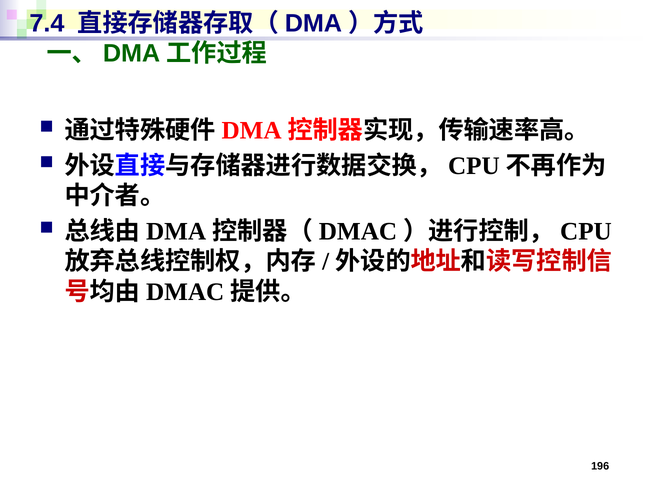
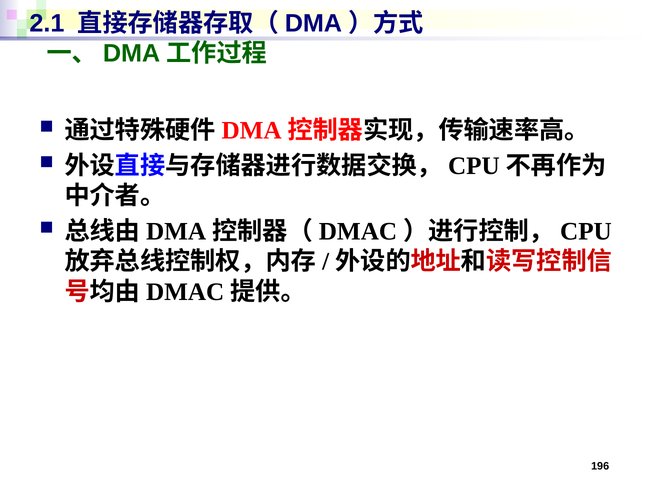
7.4: 7.4 -> 2.1
